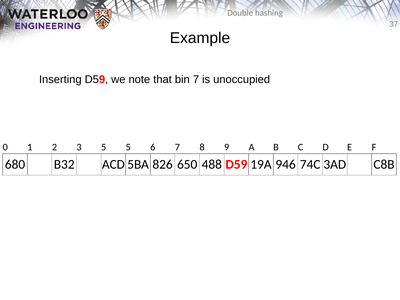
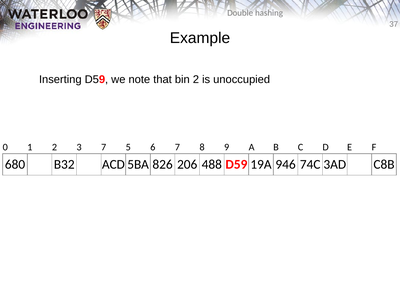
bin 7: 7 -> 2
3 5: 5 -> 7
650: 650 -> 206
